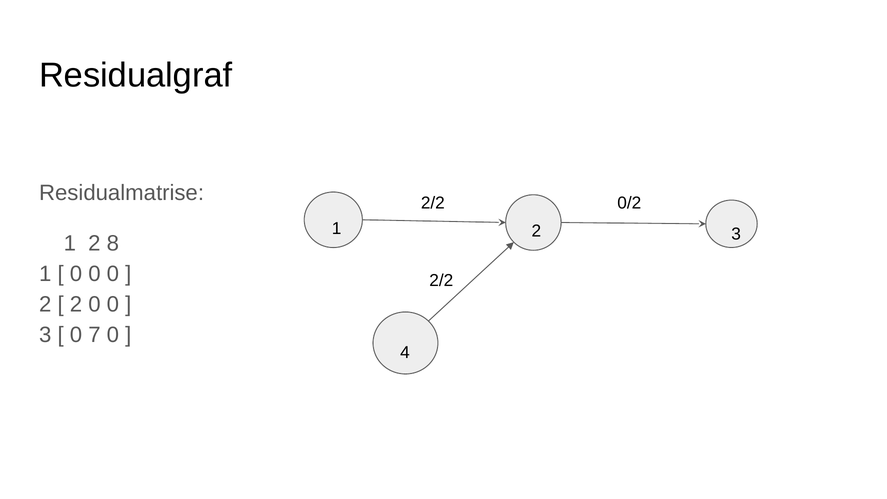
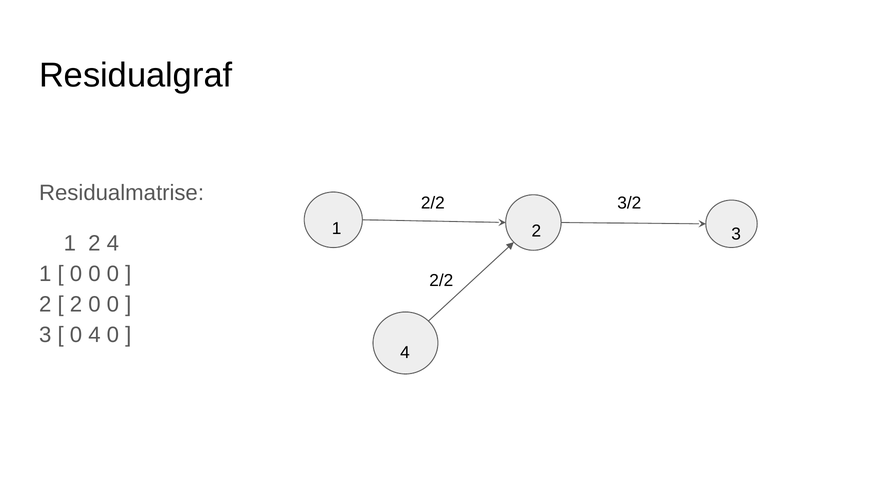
0/2: 0/2 -> 3/2
2 8: 8 -> 4
0 7: 7 -> 4
